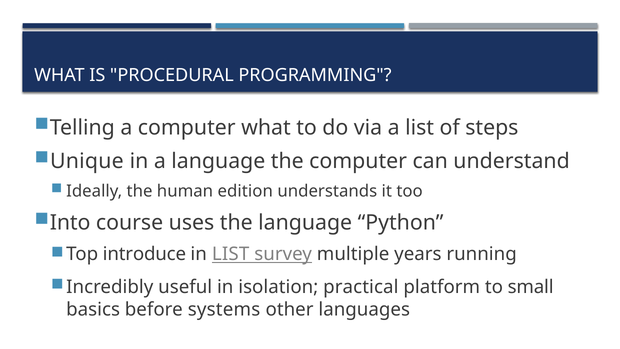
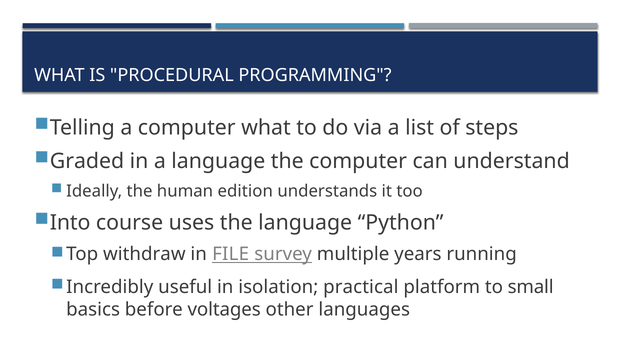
Unique: Unique -> Graded
introduce: introduce -> withdraw
in LIST: LIST -> FILE
systems: systems -> voltages
